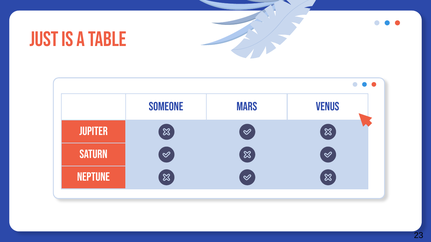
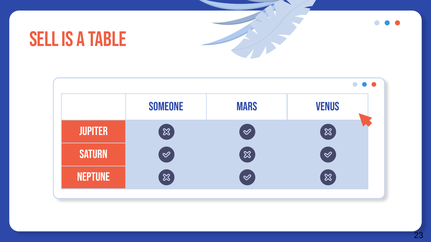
Just: Just -> Sell
